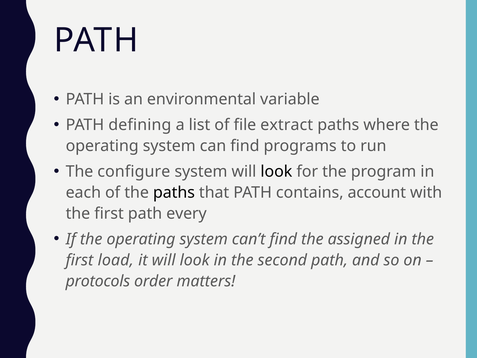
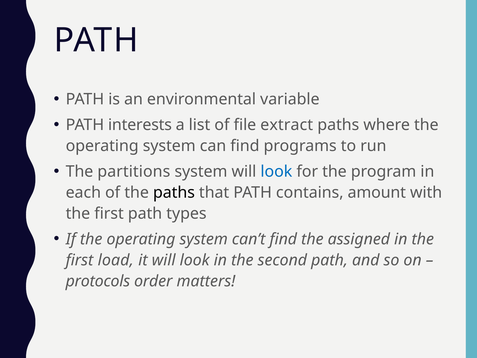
defining: defining -> interests
configure: configure -> partitions
look at (276, 172) colour: black -> blue
account: account -> amount
every: every -> types
